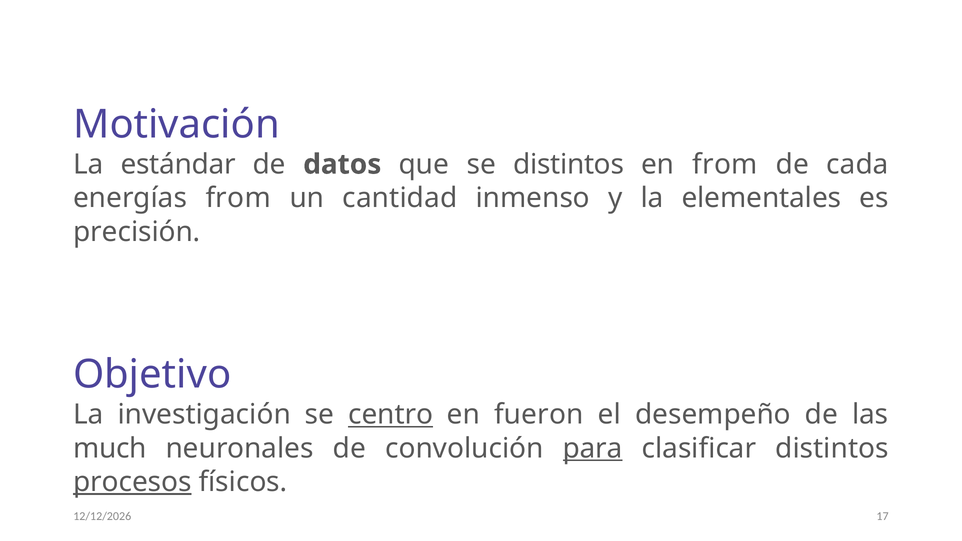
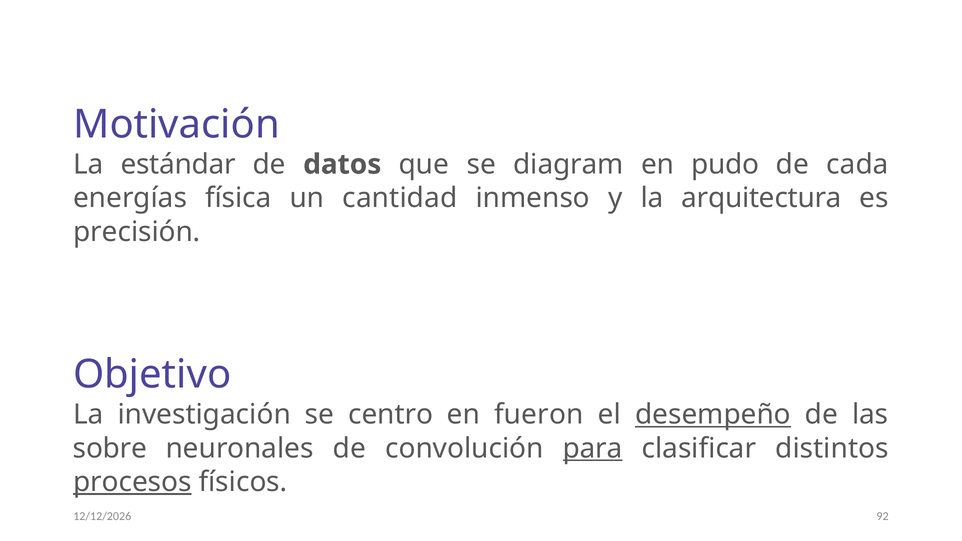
se distintos: distintos -> diagram
en from: from -> pudo
energías from: from -> física
elementales: elementales -> arquitectura
centro underline: present -> none
desempeño underline: none -> present
much: much -> sobre
17: 17 -> 92
